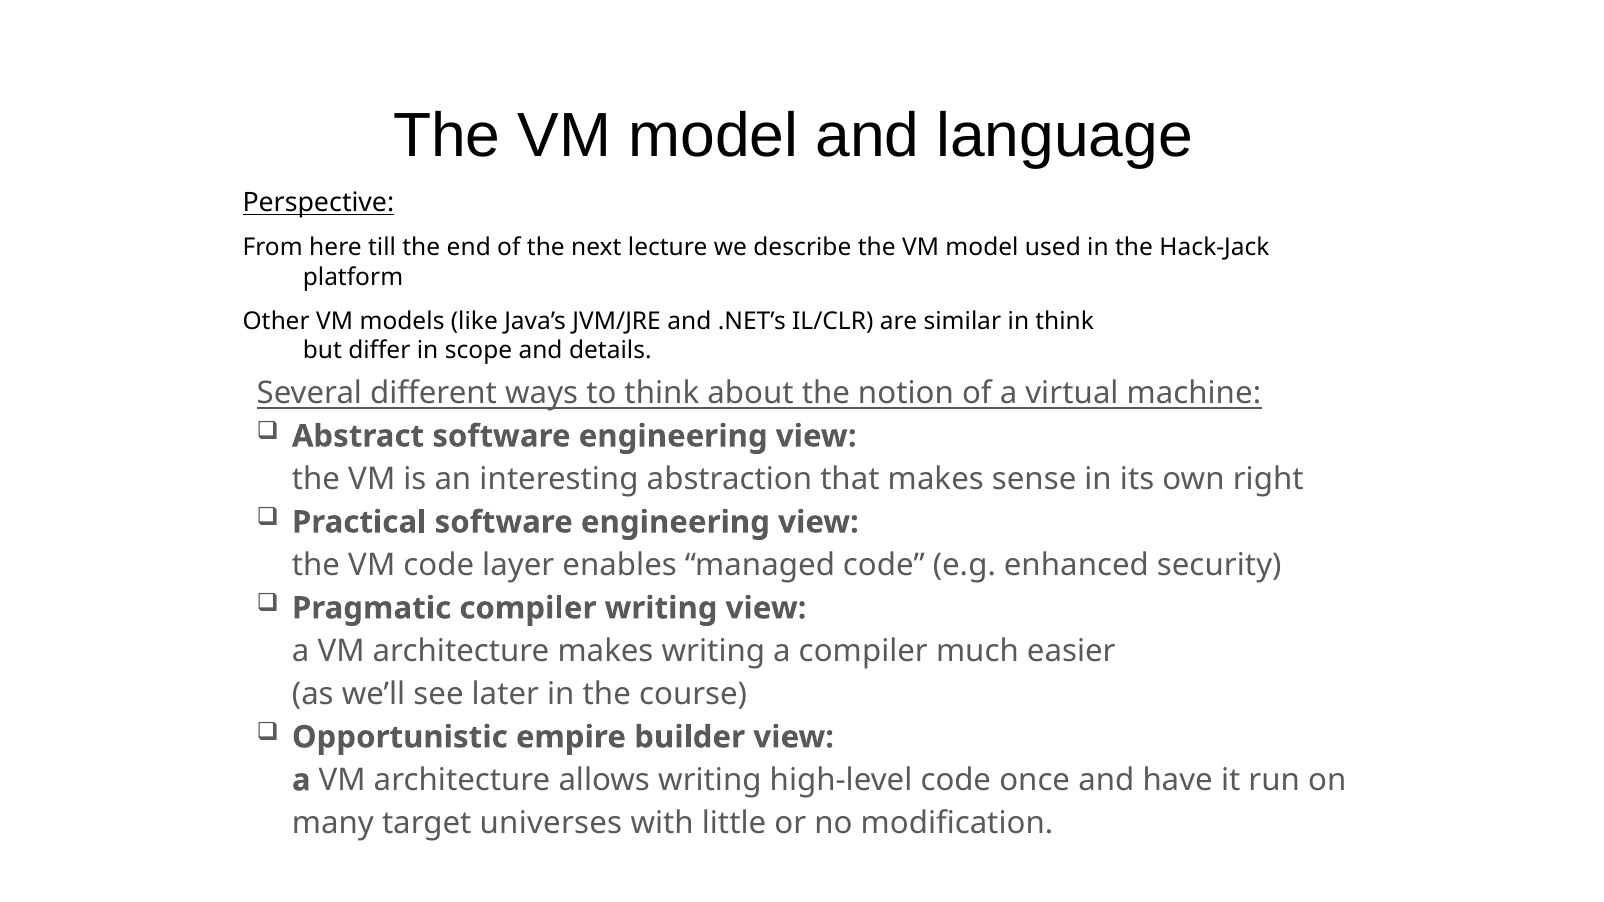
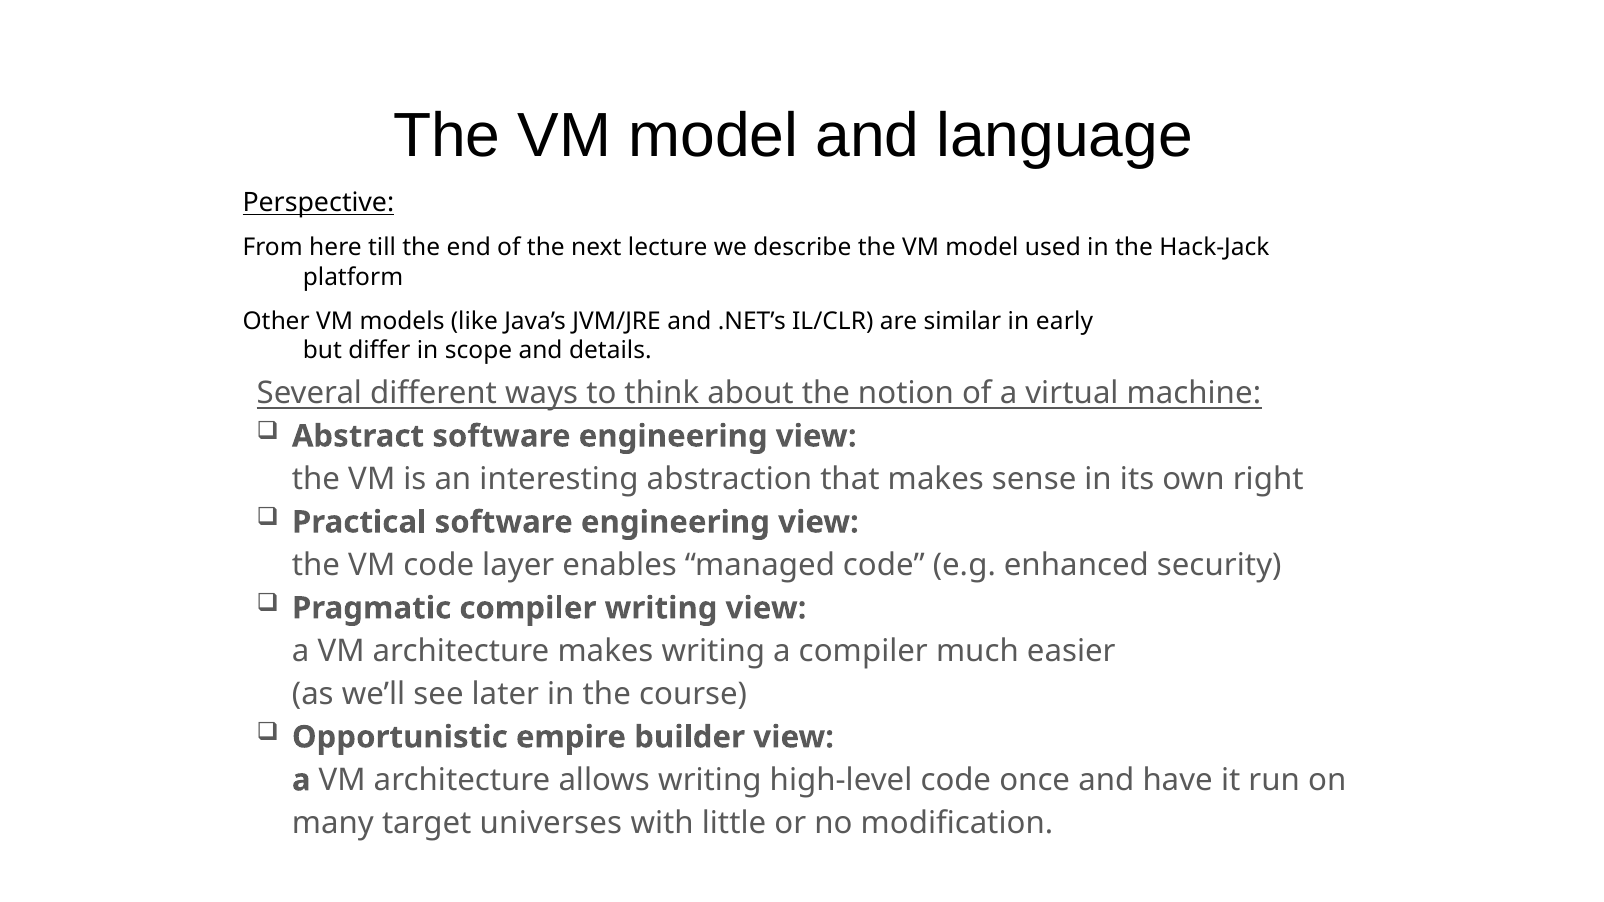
in think: think -> early
